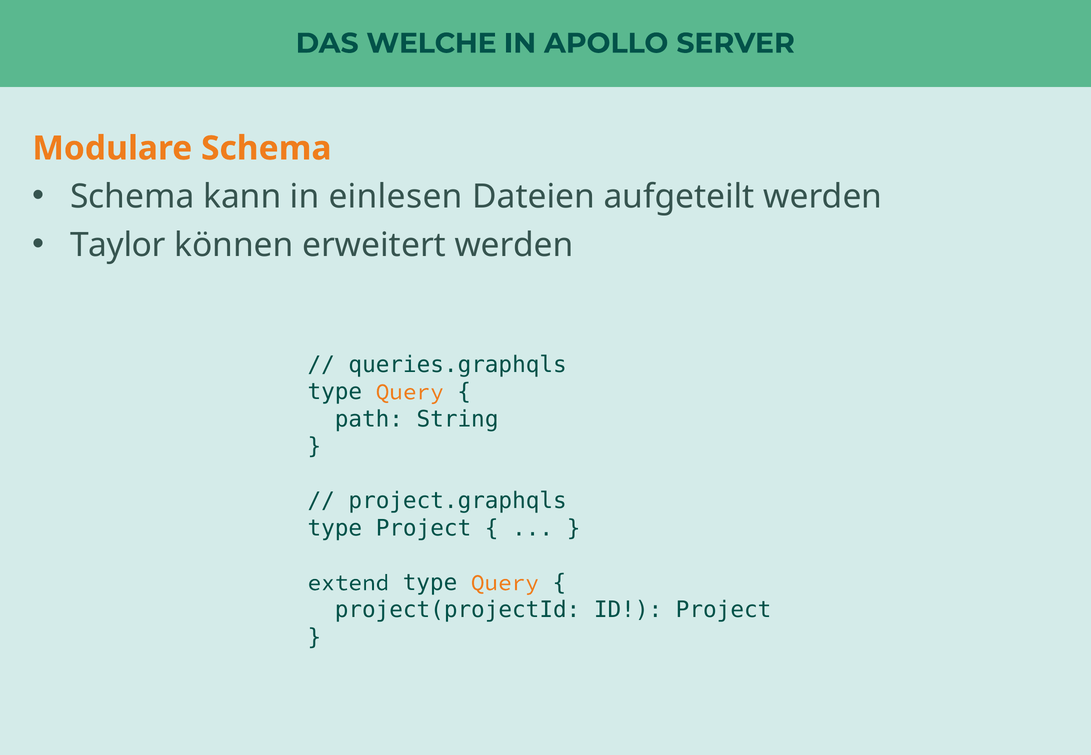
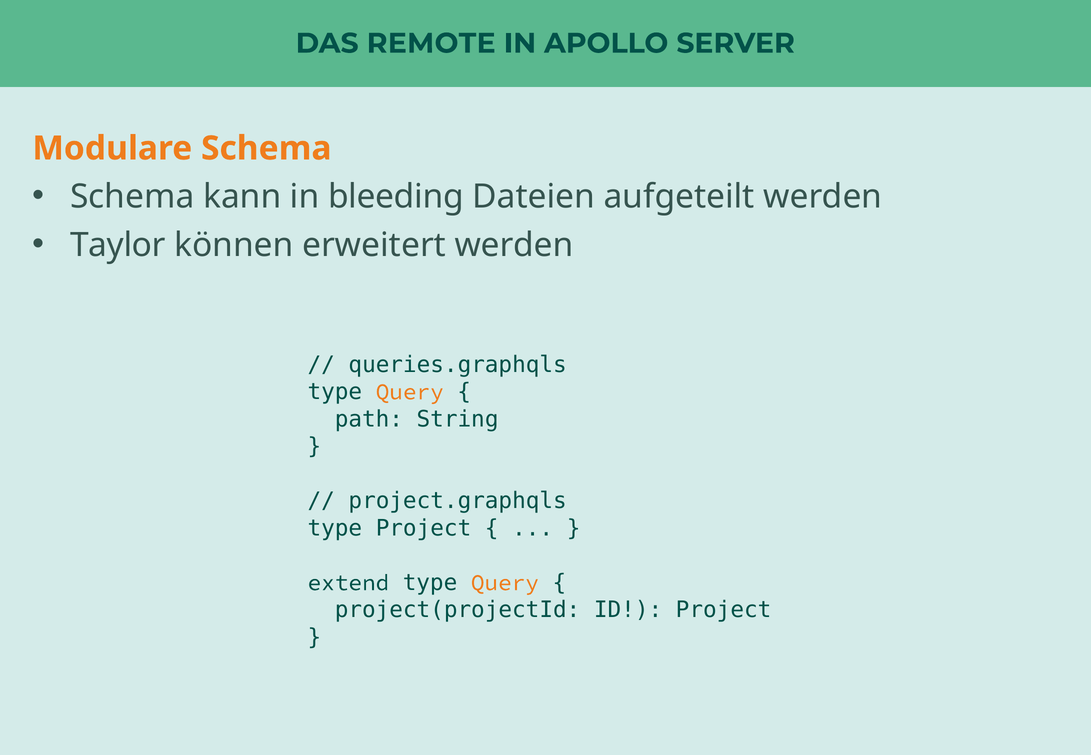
WELCHE: WELCHE -> REMOTE
einlesen: einlesen -> bleeding
